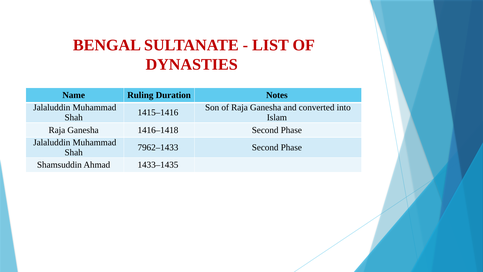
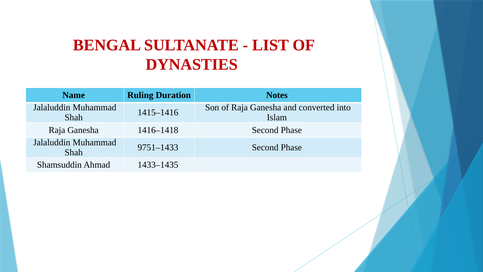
7962–1433: 7962–1433 -> 9751–1433
